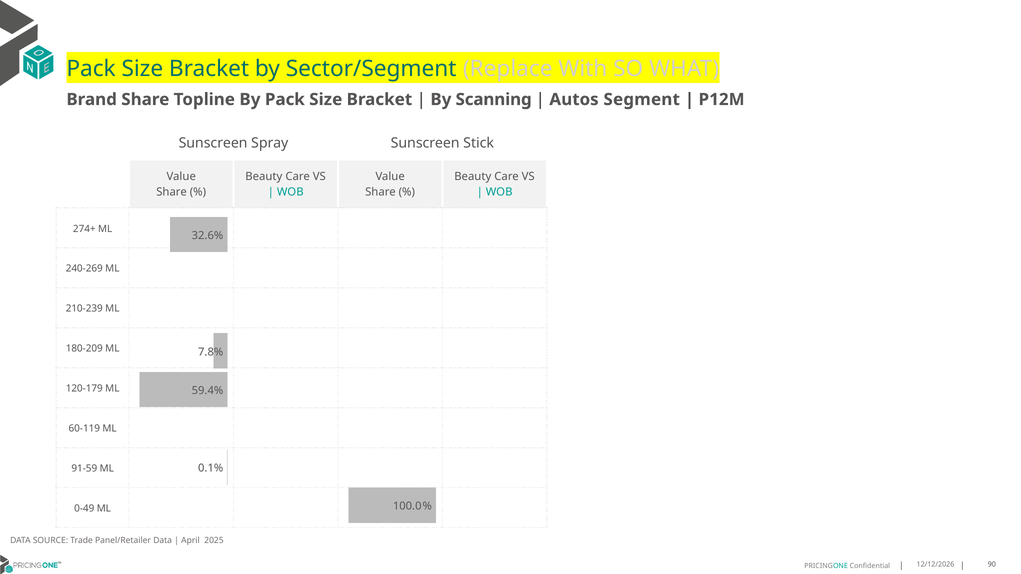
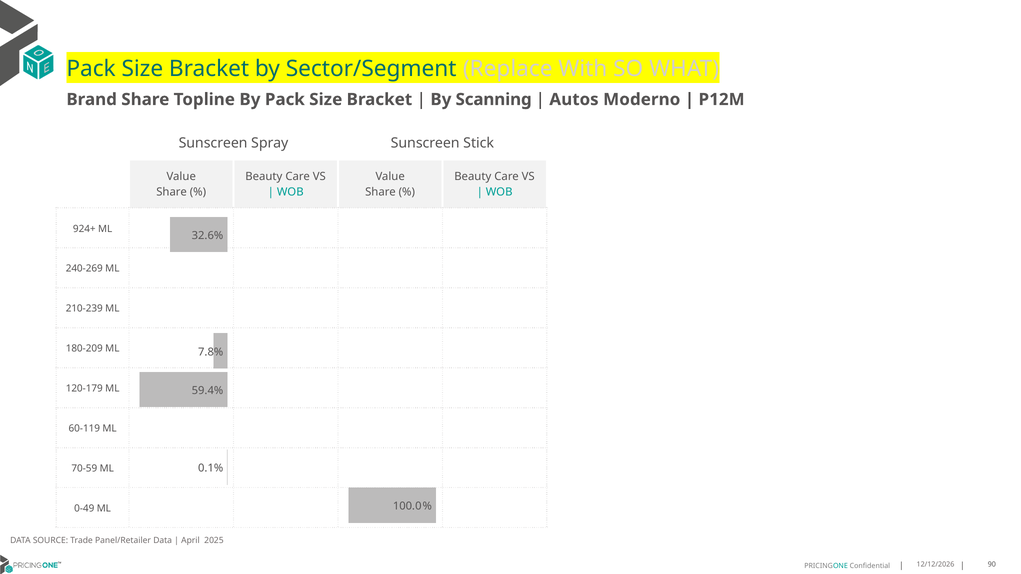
Segment: Segment -> Moderno
274+: 274+ -> 924+
91-59: 91-59 -> 70-59
